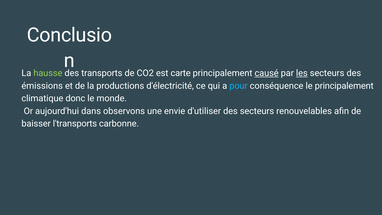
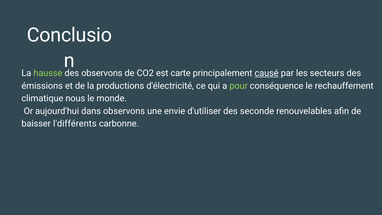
des transports: transports -> observons
les underline: present -> none
pour colour: light blue -> light green
le principalement: principalement -> rechauffement
donc: donc -> nous
des secteurs: secteurs -> seconde
l'transports: l'transports -> l'différents
